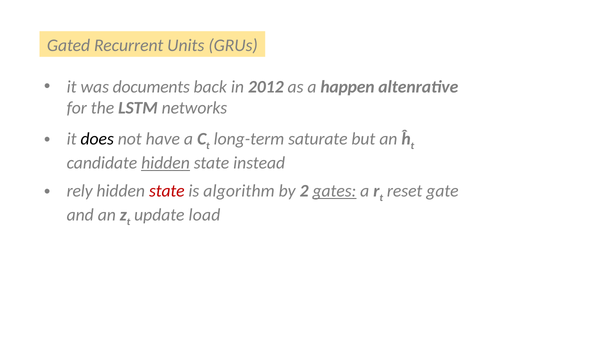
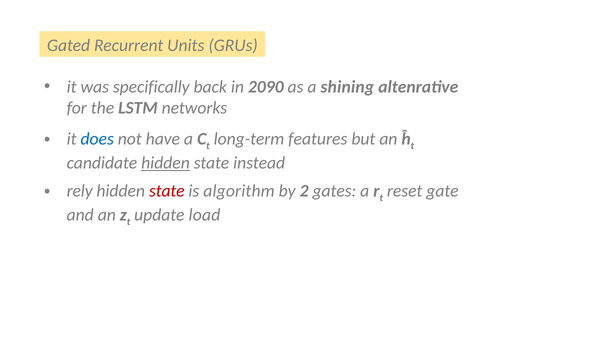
documents: documents -> specifically
2012: 2012 -> 2090
happen: happen -> shining
does colour: black -> blue
saturate: saturate -> features
gates underline: present -> none
